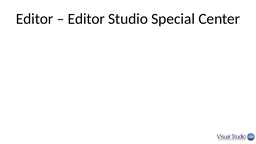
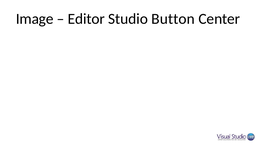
Editor at (35, 19): Editor -> Image
Special: Special -> Button
